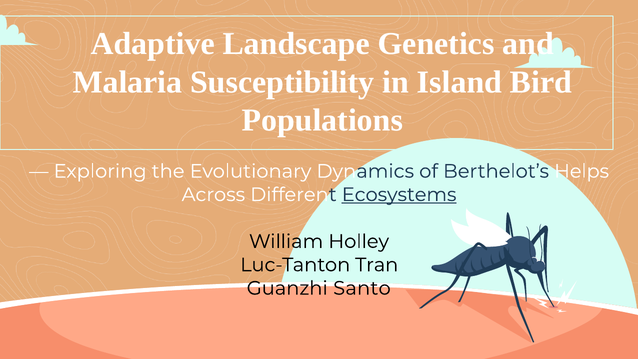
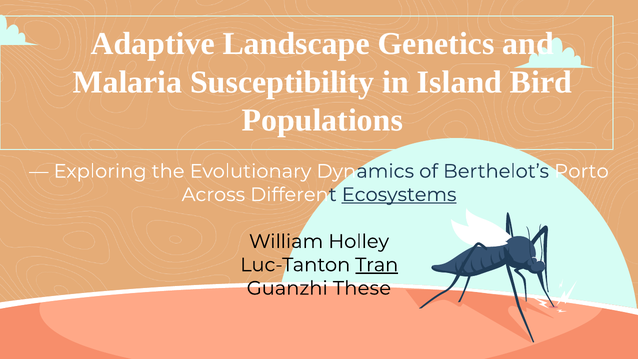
Helps: Helps -> Porto
Tran underline: none -> present
Santo: Santo -> These
